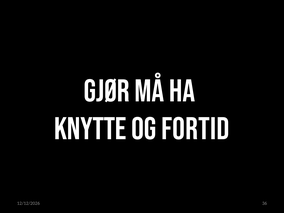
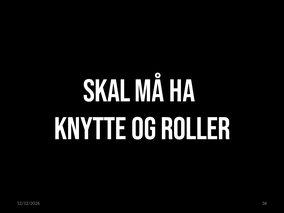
GJØR: GJØR -> SKAL
FORTID: FORTID -> ROLLER
